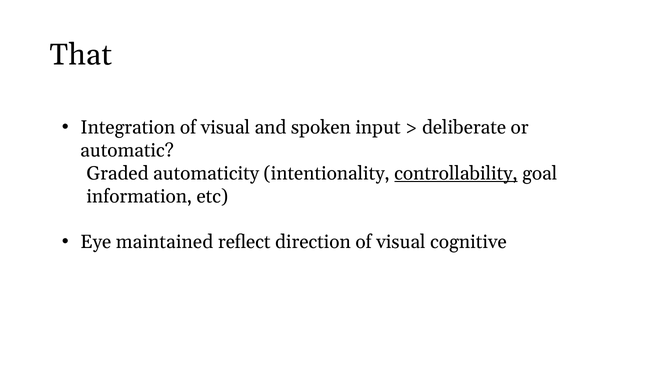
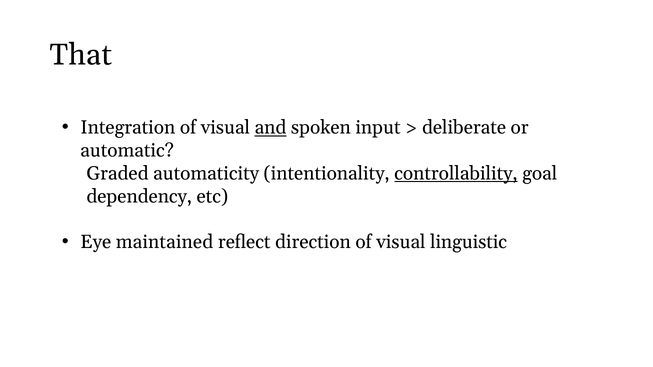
and underline: none -> present
information: information -> dependency
cognitive: cognitive -> linguistic
